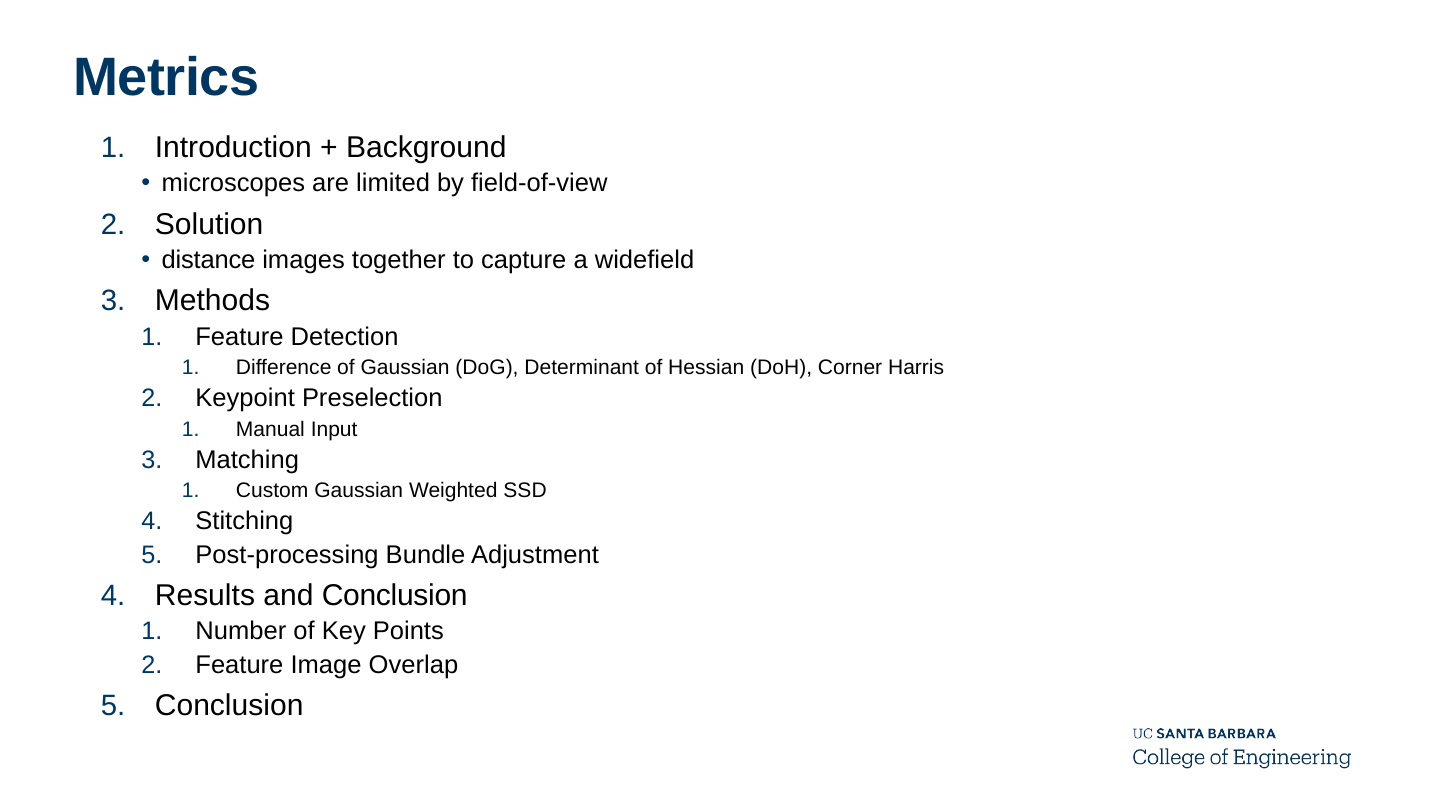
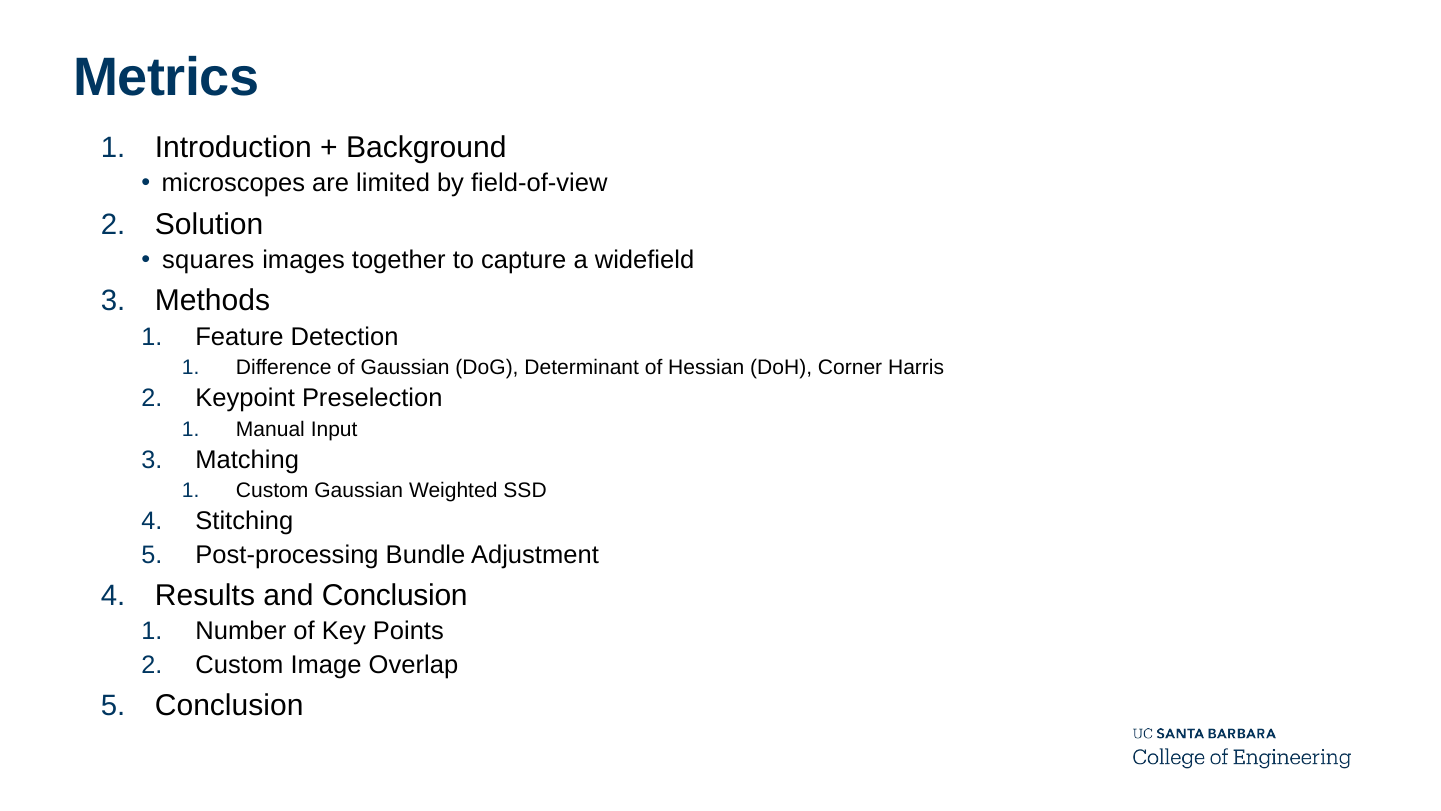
distance: distance -> squares
Feature at (239, 664): Feature -> Custom
